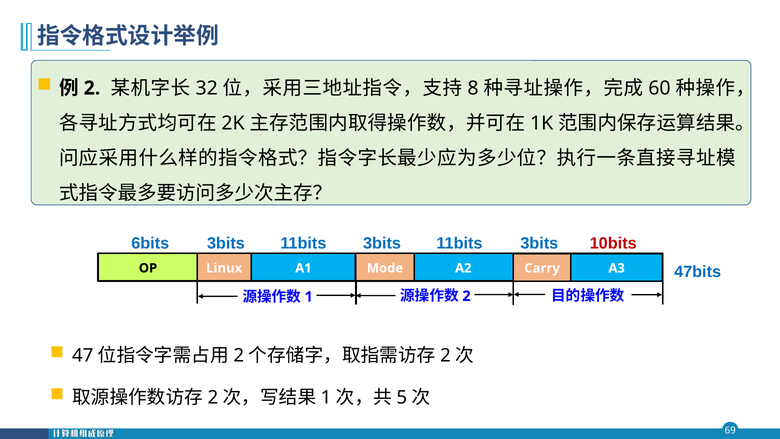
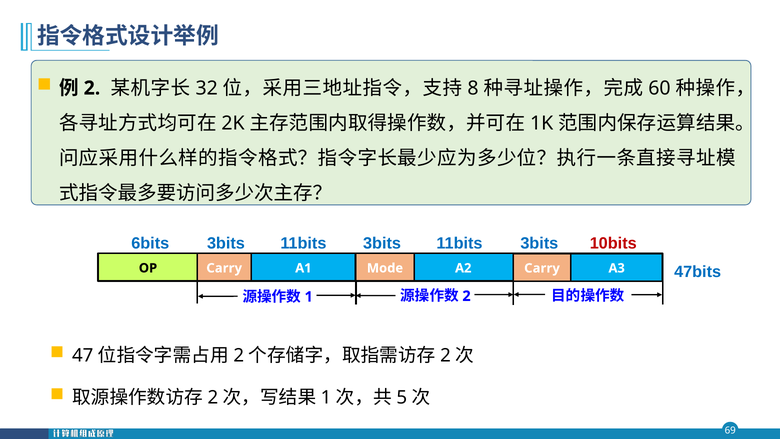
Linux at (224, 268): Linux -> Carry
